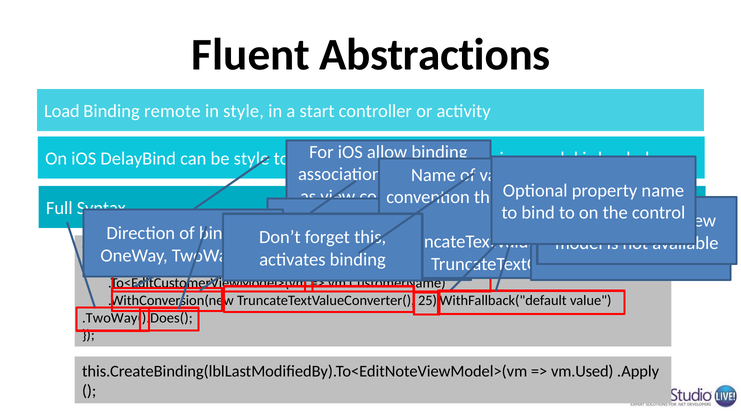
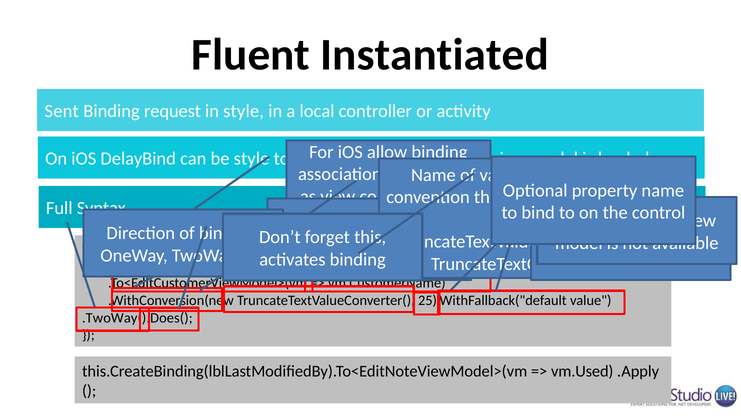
Abstractions: Abstractions -> Instantiated
Load: Load -> Sent
remote: remote -> request
start: start -> local
